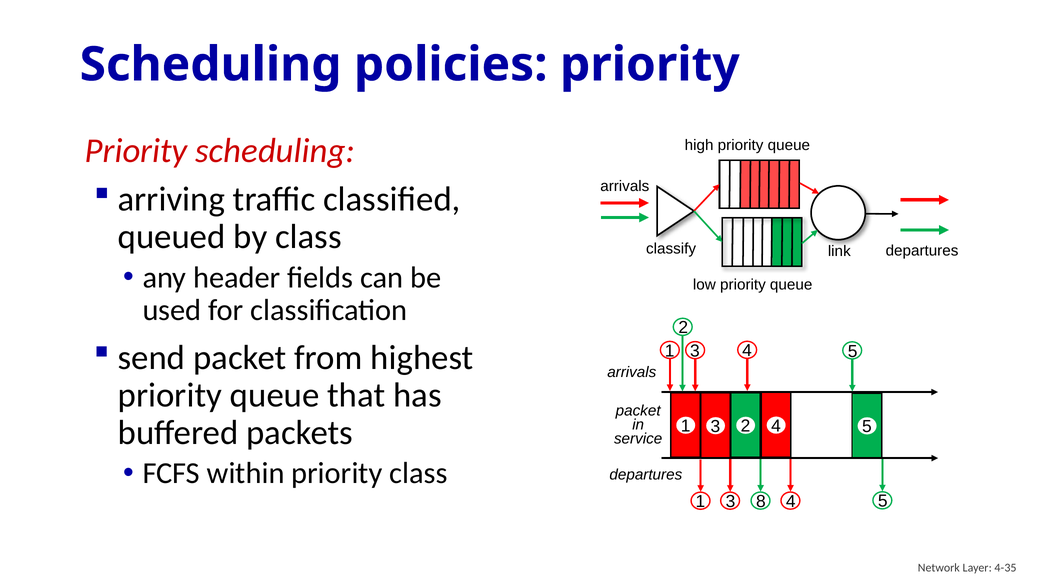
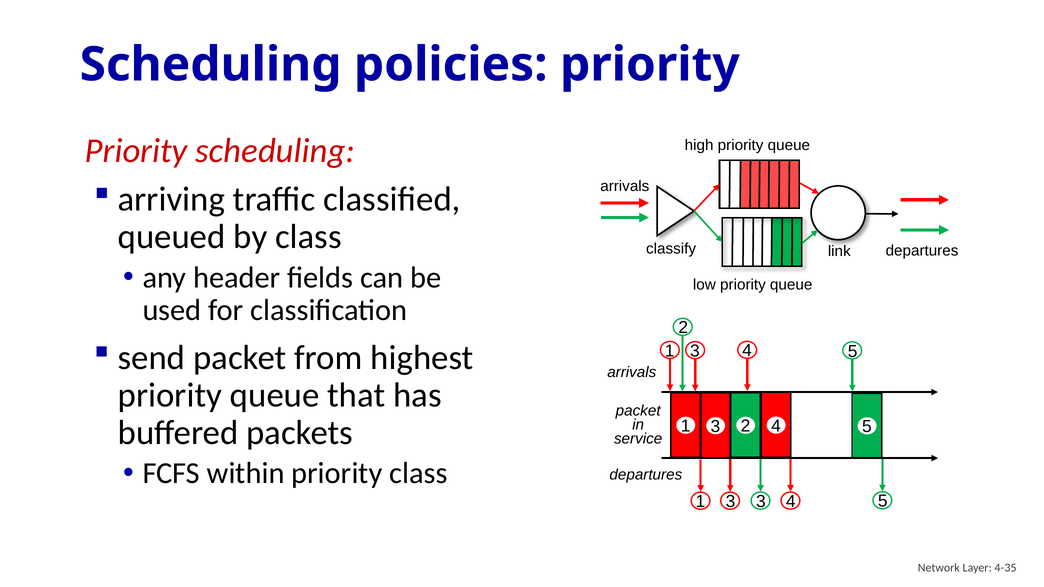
3 8: 8 -> 3
